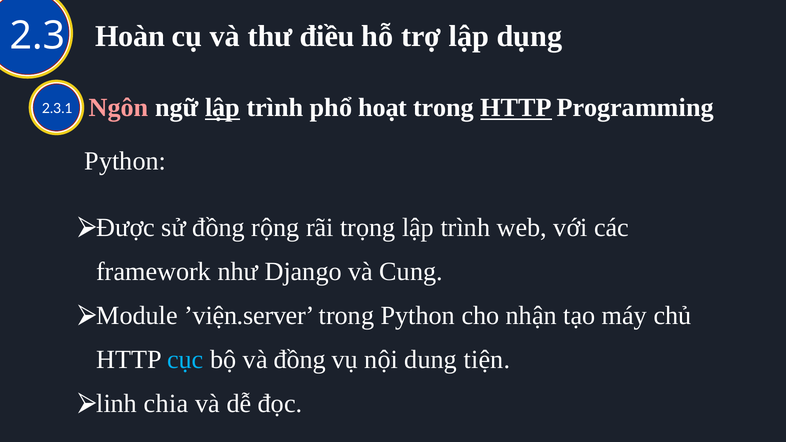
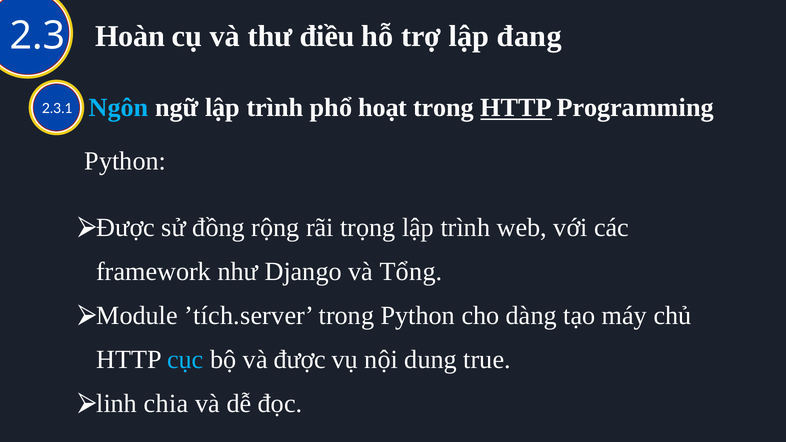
dụng: dụng -> đang
Ngôn colour: pink -> light blue
lập at (223, 108) underline: present -> none
Cung: Cung -> Tổng
’viện.server: ’viện.server -> ’tích.server
nhận: nhận -> dàng
và đồng: đồng -> được
tiện: tiện -> true
